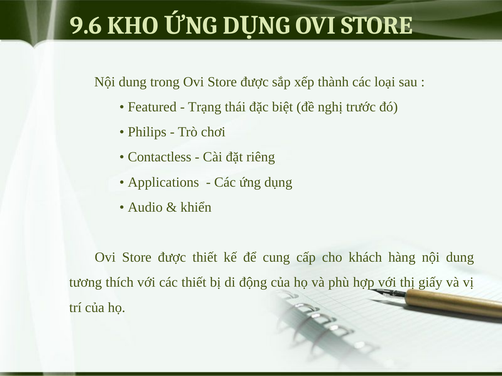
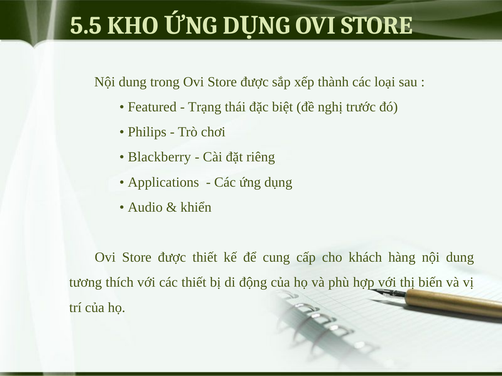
9.6: 9.6 -> 5.5
Contactless: Contactless -> Blackberry
giấy: giấy -> biến
